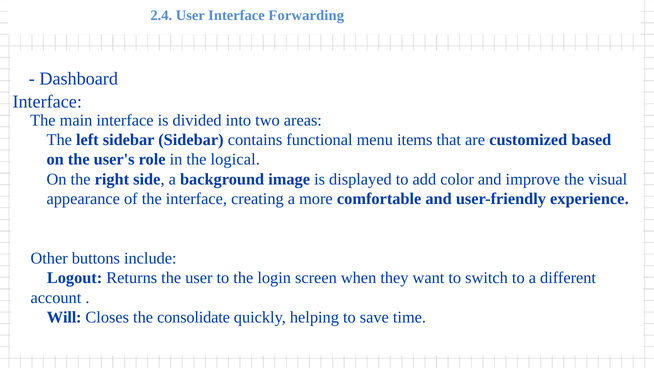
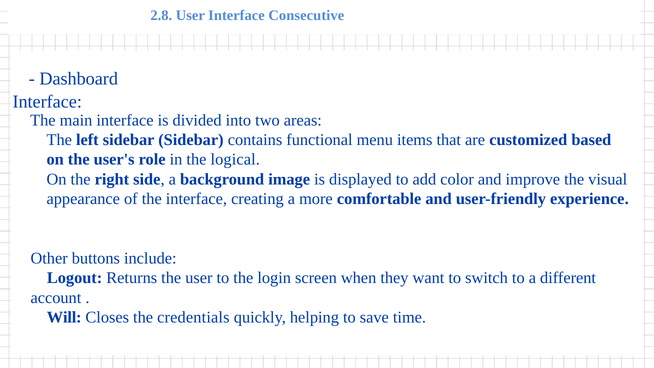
2.4: 2.4 -> 2.8
Forwarding: Forwarding -> Consecutive
consolidate: consolidate -> credentials
